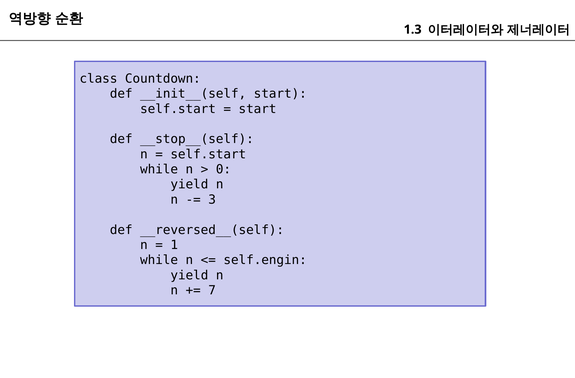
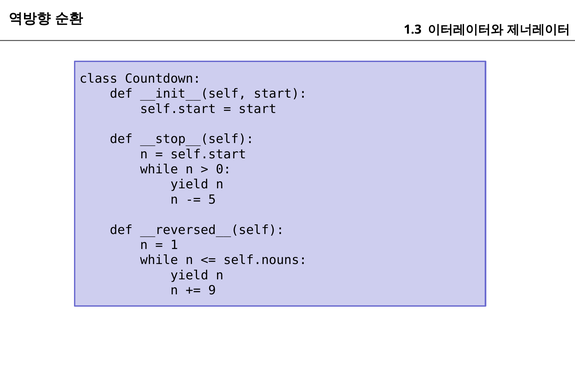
3: 3 -> 5
self.engin: self.engin -> self.nouns
7: 7 -> 9
